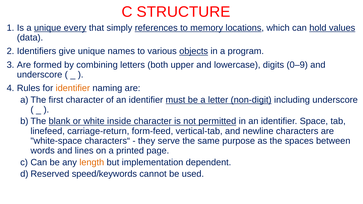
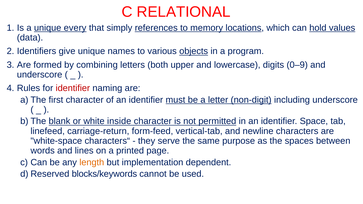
STRUCTURE: STRUCTURE -> RELATIONAL
identifier at (73, 88) colour: orange -> red
speed/keywords: speed/keywords -> blocks/keywords
